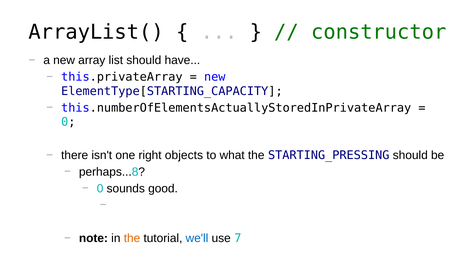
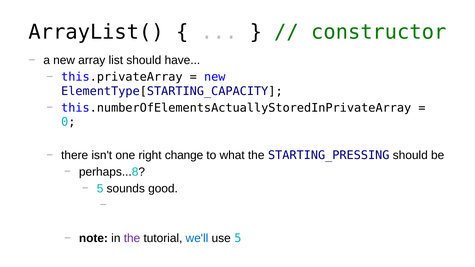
objects: objects -> change
0 at (100, 189): 0 -> 5
the at (132, 238) colour: orange -> purple
use 7: 7 -> 5
